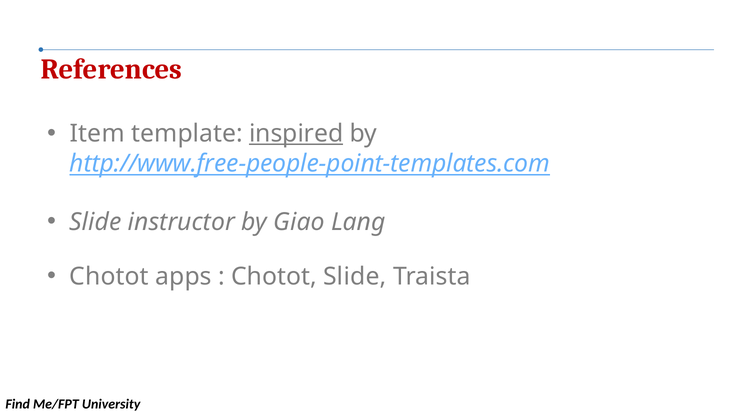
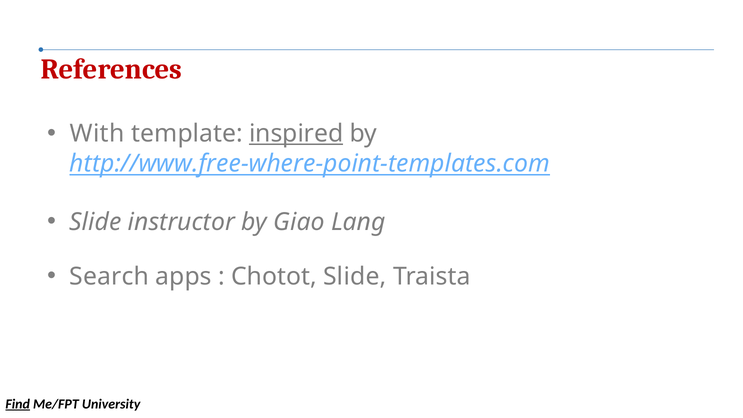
Item: Item -> With
http://www.free-people-point-templates.com: http://www.free-people-point-templates.com -> http://www.free-where-point-templates.com
Chotot at (109, 276): Chotot -> Search
Find underline: none -> present
